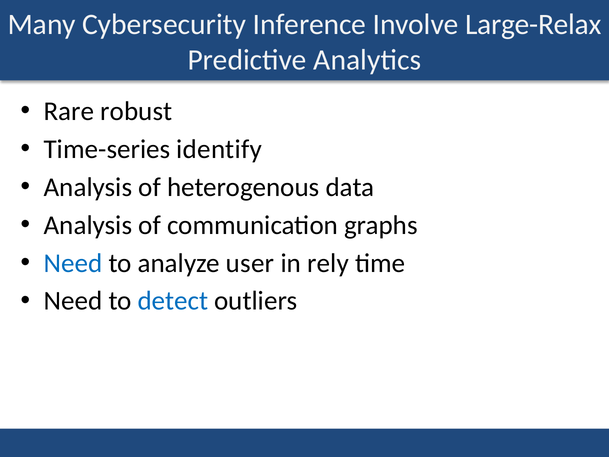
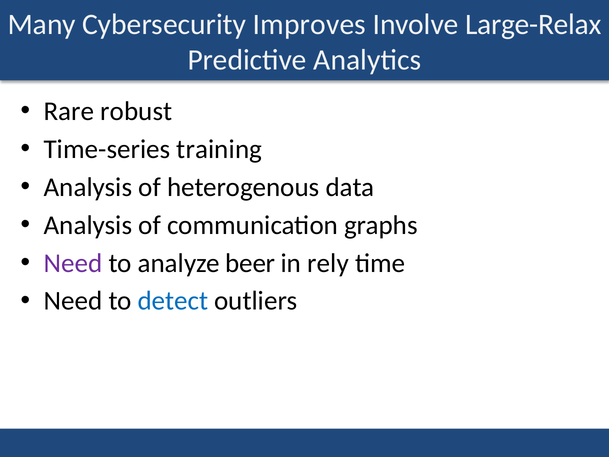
Inference: Inference -> Improves
identify: identify -> training
Need at (73, 263) colour: blue -> purple
user: user -> beer
